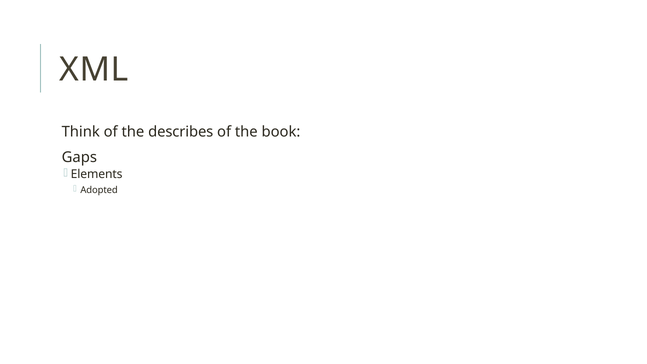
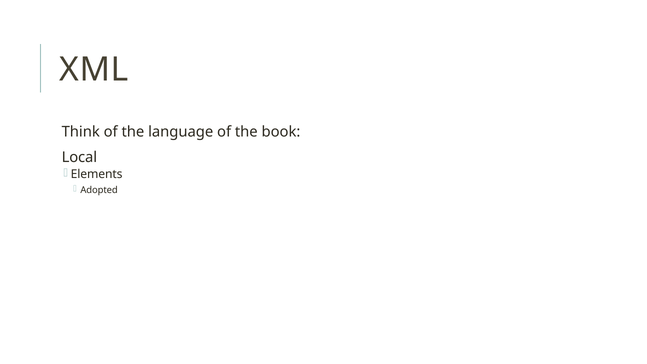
describes: describes -> language
Gaps: Gaps -> Local
